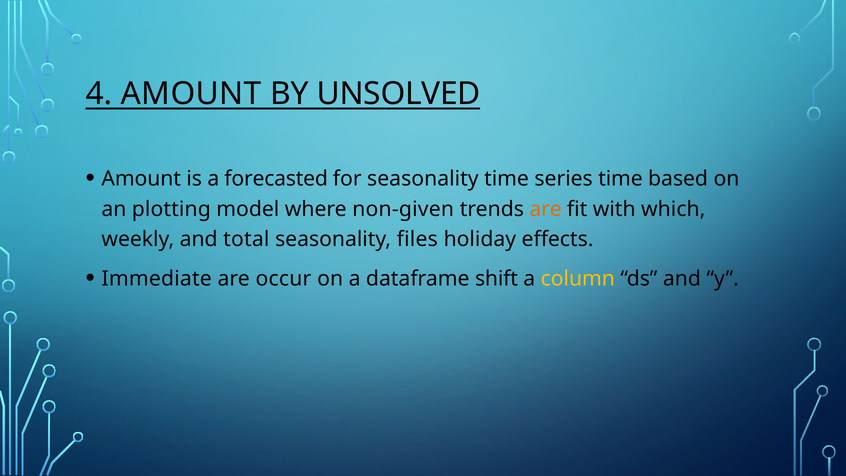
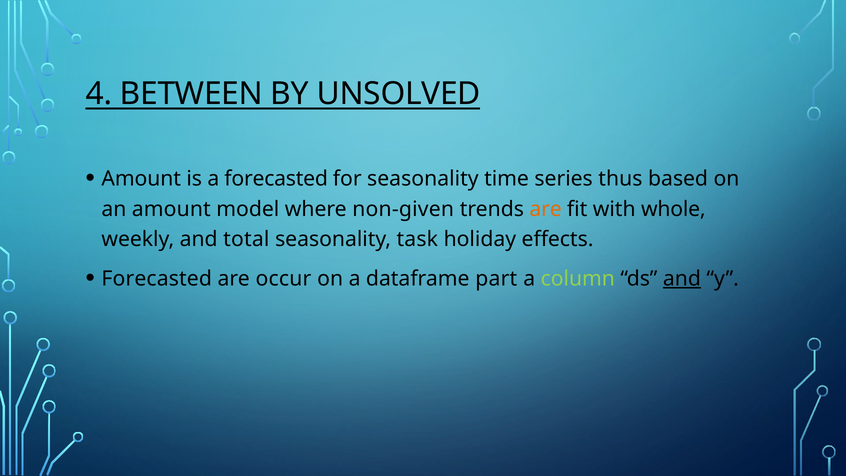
4 AMOUNT: AMOUNT -> BETWEEN
series time: time -> thus
an plotting: plotting -> amount
which: which -> whole
files: files -> task
Immediate at (157, 279): Immediate -> Forecasted
shift: shift -> part
column colour: yellow -> light green
and at (682, 279) underline: none -> present
